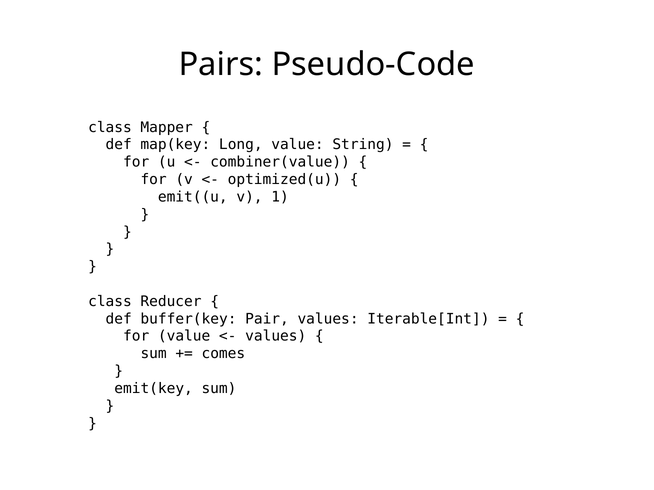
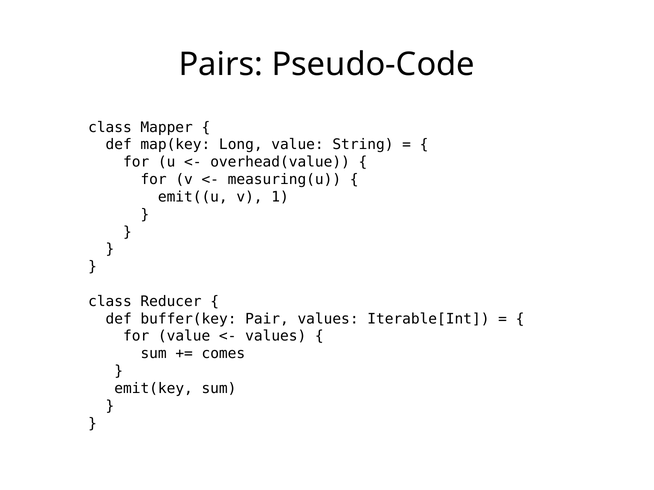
combiner(value: combiner(value -> overhead(value
optimized(u: optimized(u -> measuring(u
